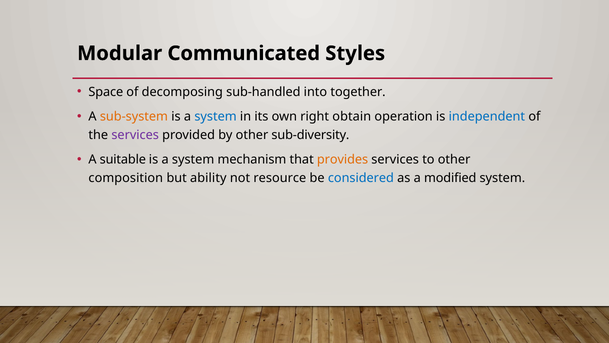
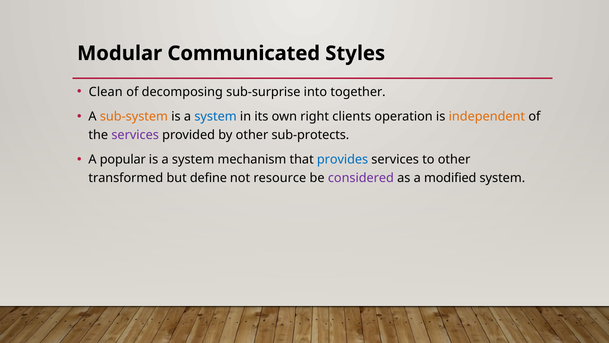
Space: Space -> Clean
sub-handled: sub-handled -> sub-surprise
obtain: obtain -> clients
independent colour: blue -> orange
sub-diversity: sub-diversity -> sub-protects
suitable: suitable -> popular
provides colour: orange -> blue
composition: composition -> transformed
ability: ability -> define
considered colour: blue -> purple
